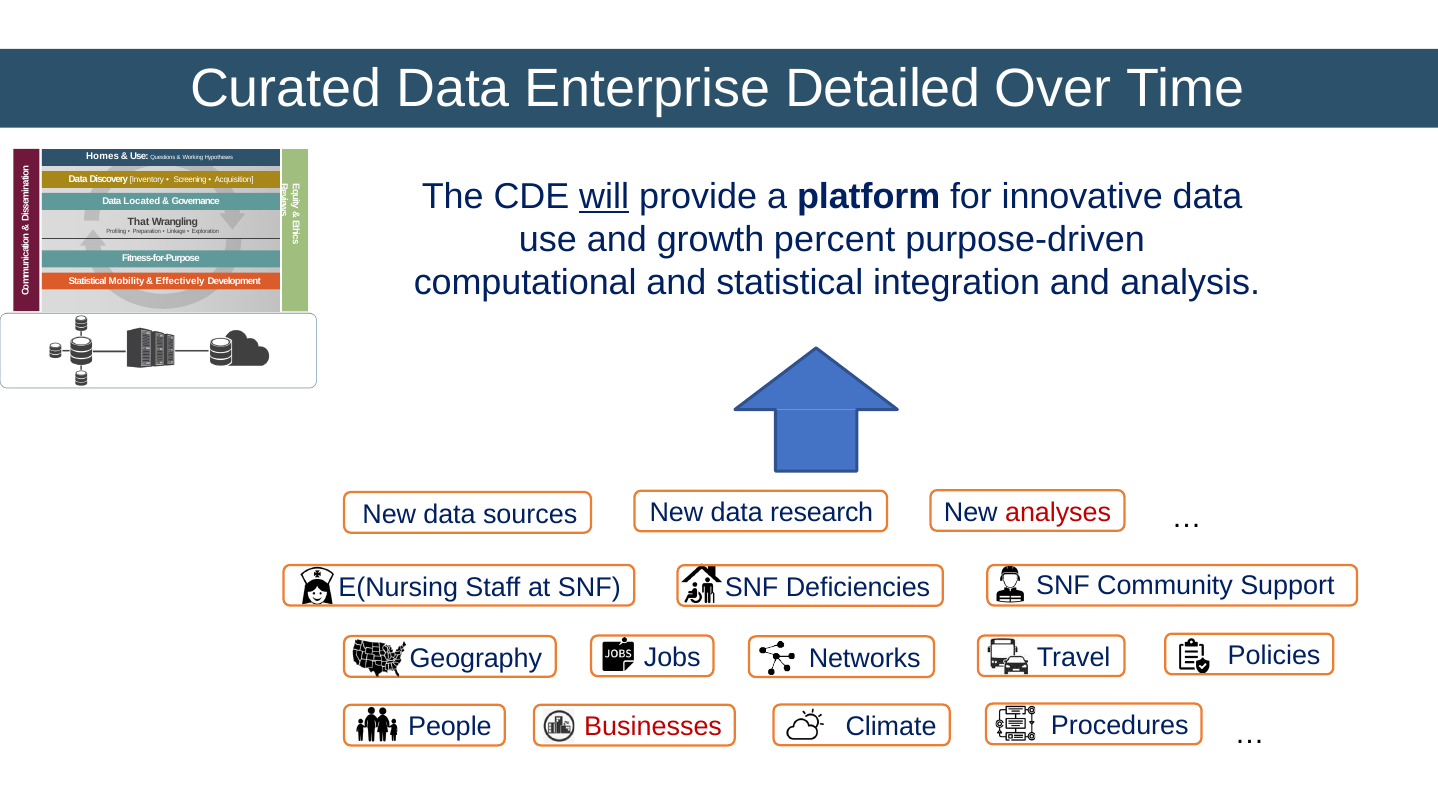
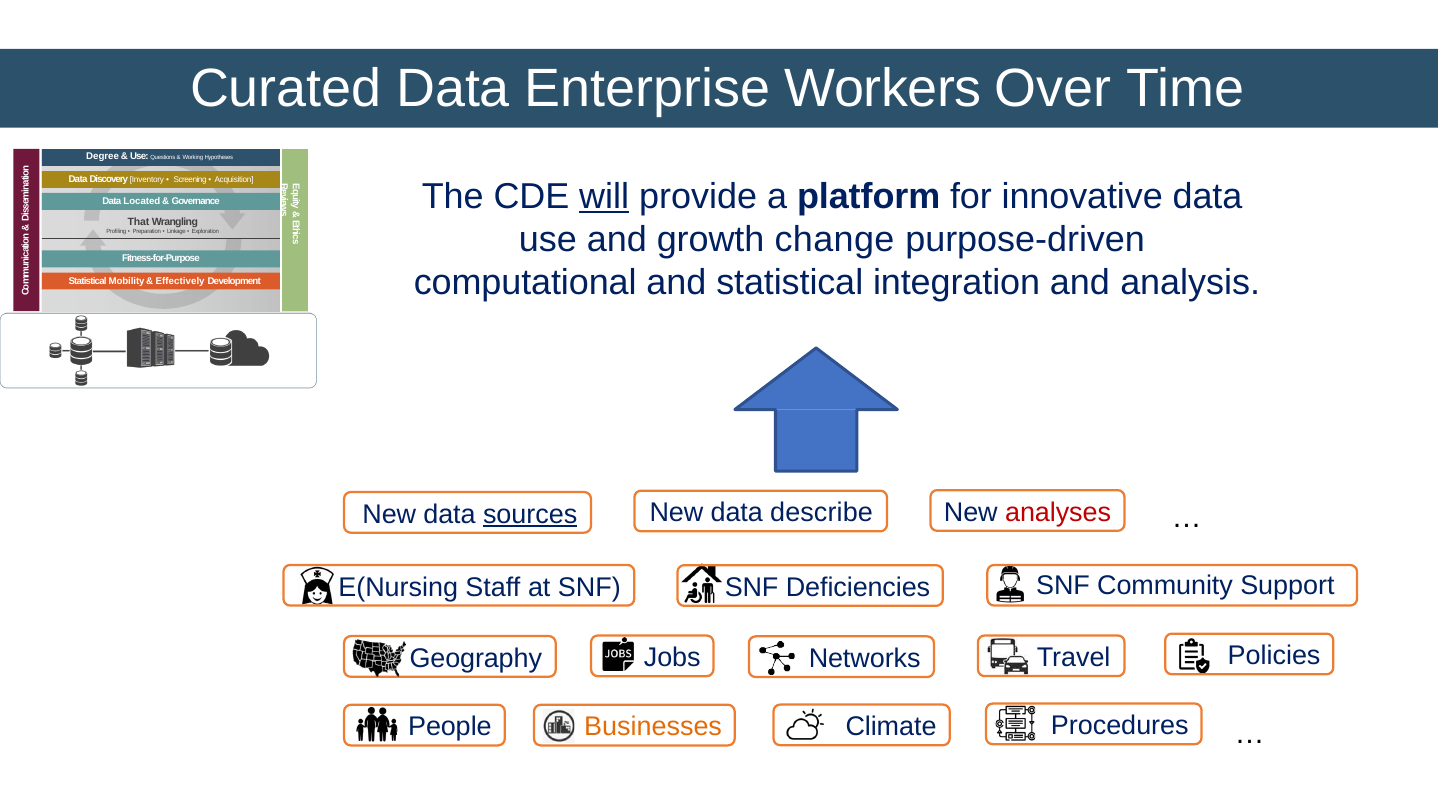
Detailed: Detailed -> Workers
Homes: Homes -> Degree
percent: percent -> change
sources underline: none -> present
research: research -> describe
Businesses colour: red -> orange
